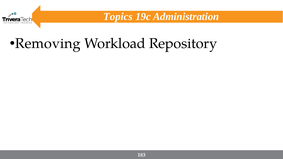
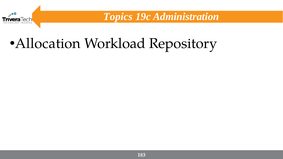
Removing: Removing -> Allocation
